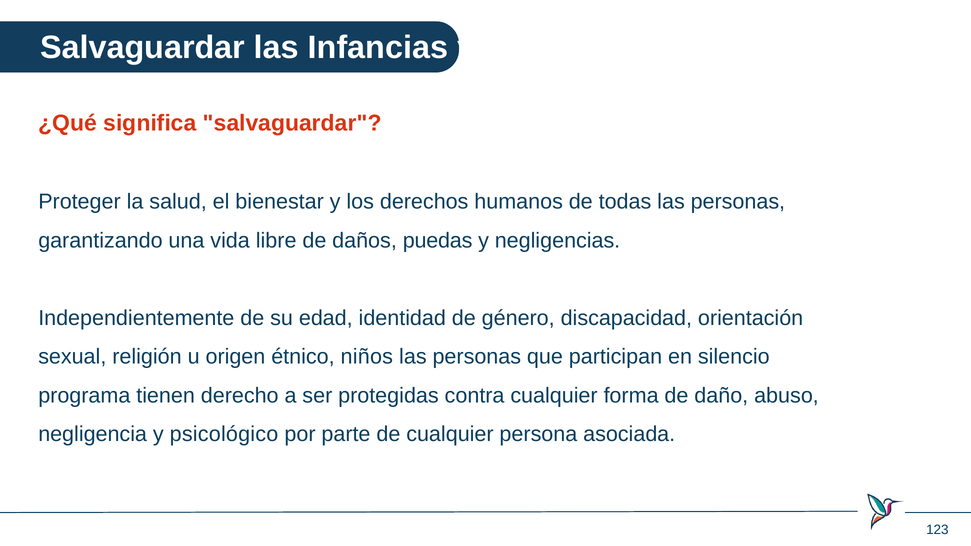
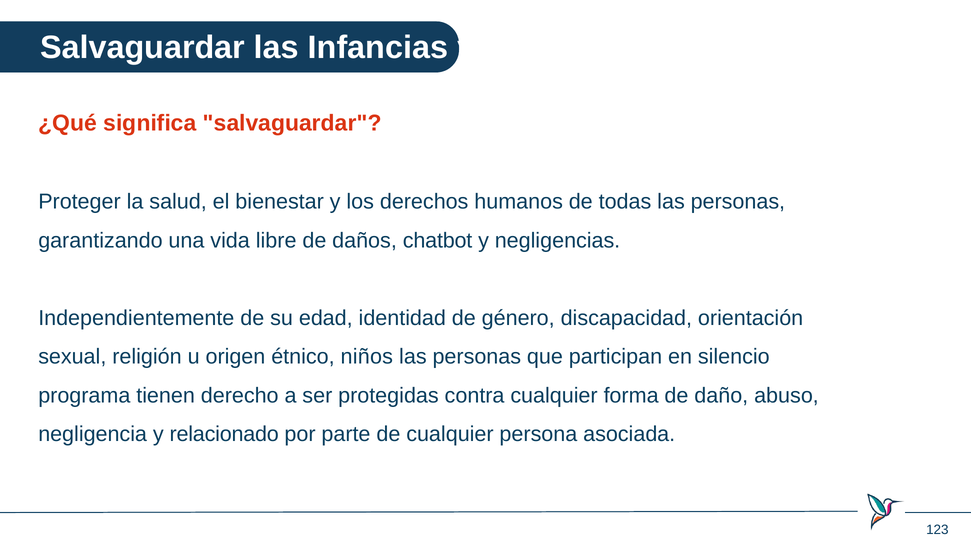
puedas: puedas -> chatbot
psicológico: psicológico -> relacionado
